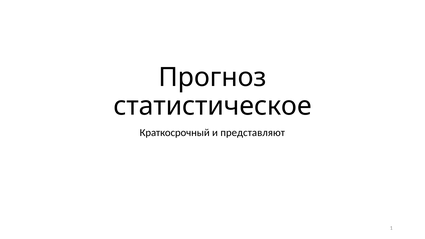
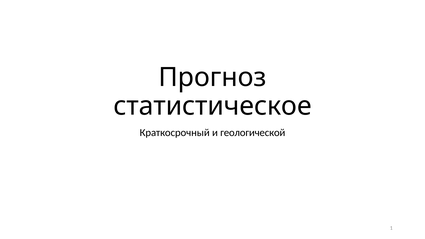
представляют: представляют -> геологической
